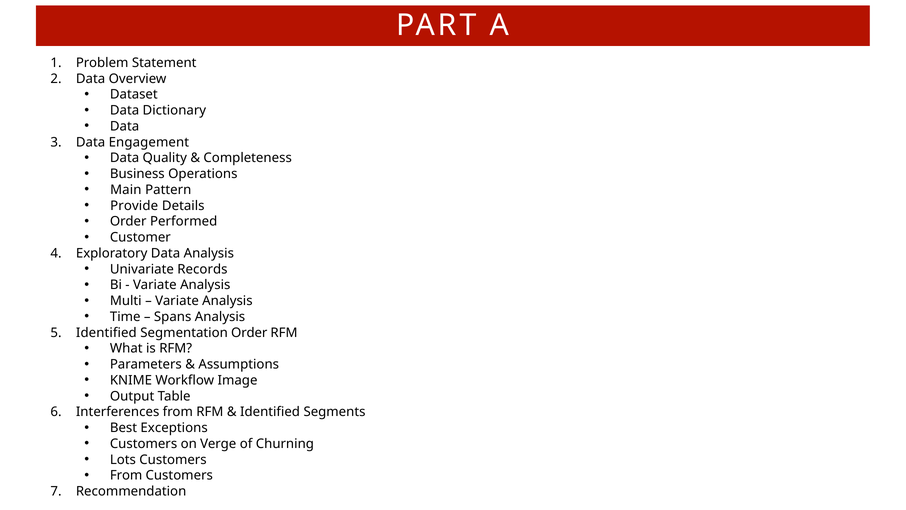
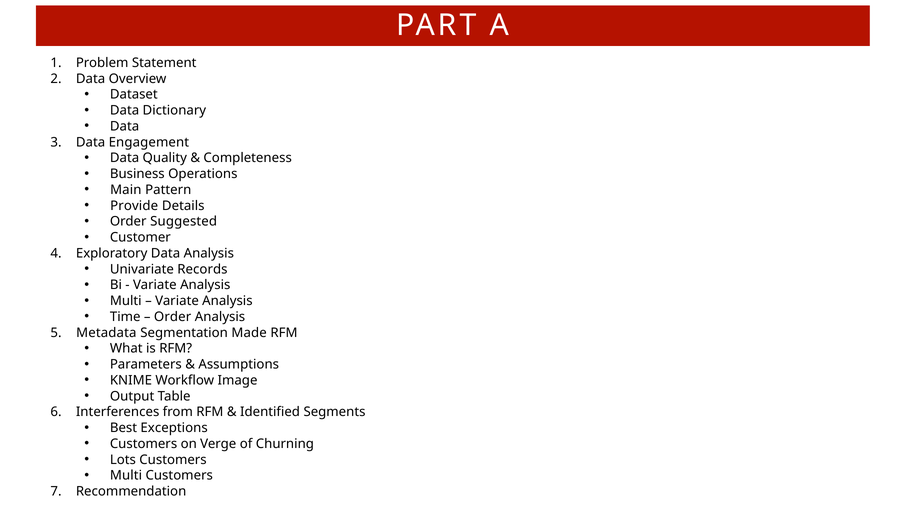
Performed: Performed -> Suggested
Spans at (173, 317): Spans -> Order
Identified at (106, 332): Identified -> Metadata
Segmentation Order: Order -> Made
From at (126, 475): From -> Multi
